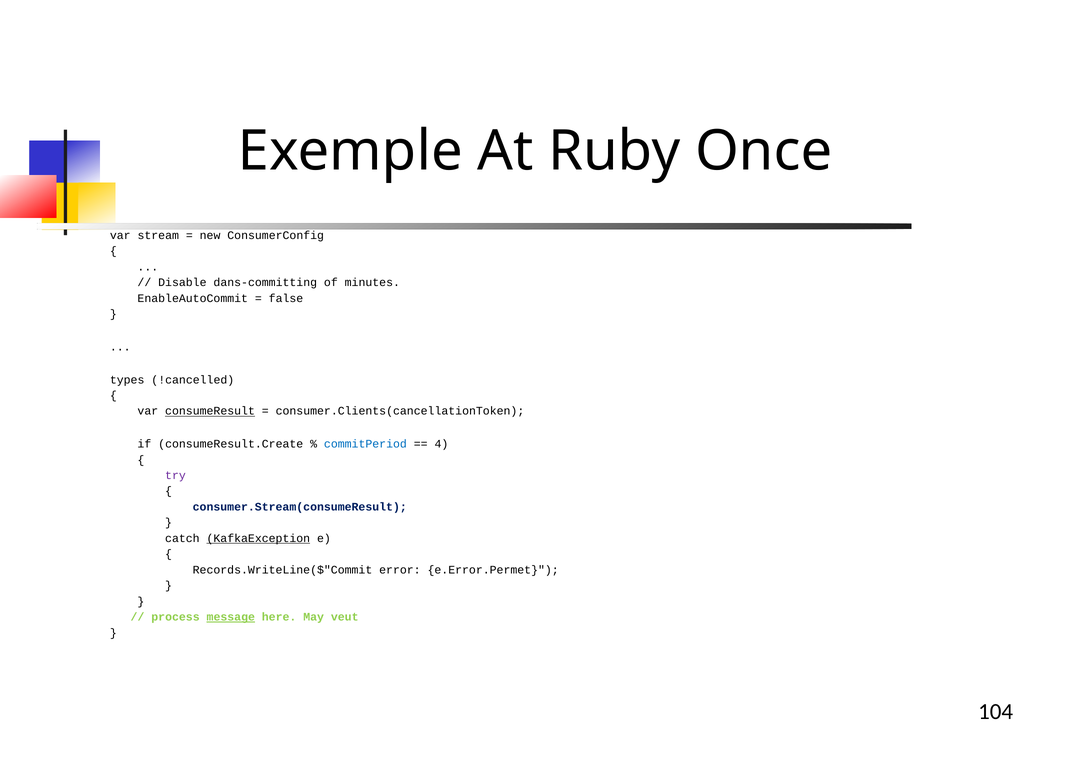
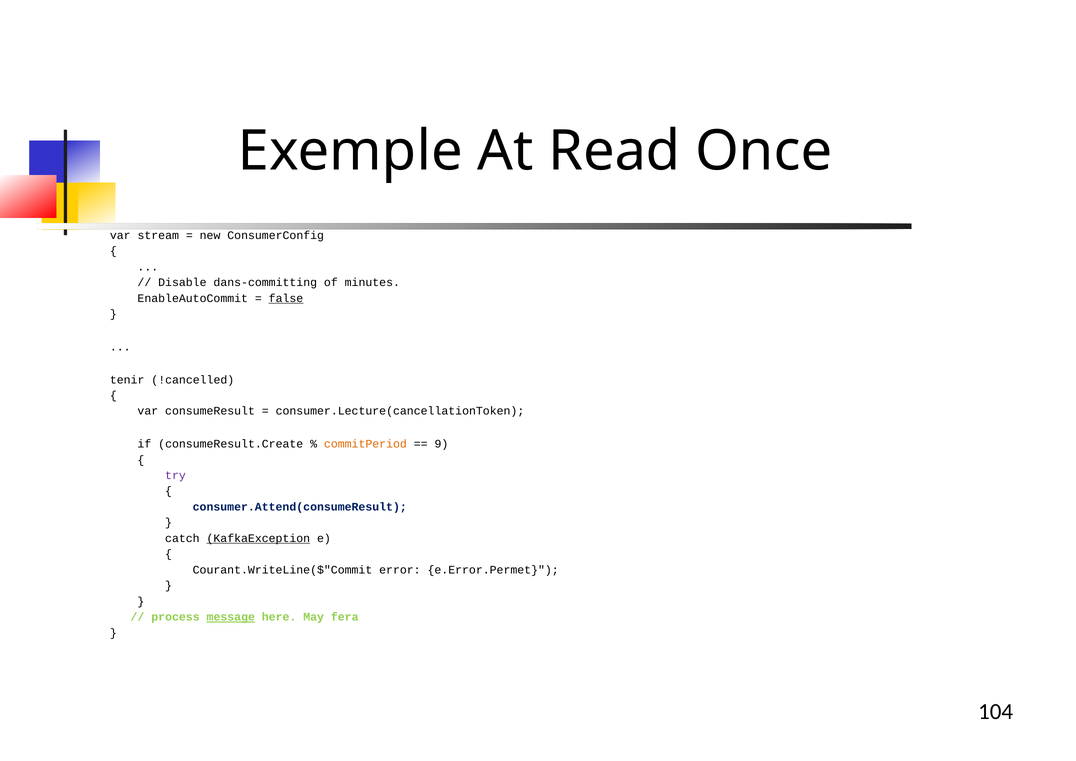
Ruby: Ruby -> Read
false underline: none -> present
types: types -> tenir
consumeResult underline: present -> none
consumer.Clients(cancellationToken: consumer.Clients(cancellationToken -> consumer.Lecture(cancellationToken
commitPeriod colour: blue -> orange
4: 4 -> 9
consumer.Stream(consumeResult: consumer.Stream(consumeResult -> consumer.Attend(consumeResult
Records.WriteLine($"Commit: Records.WriteLine($"Commit -> Courant.WriteLine($"Commit
veut: veut -> fera
